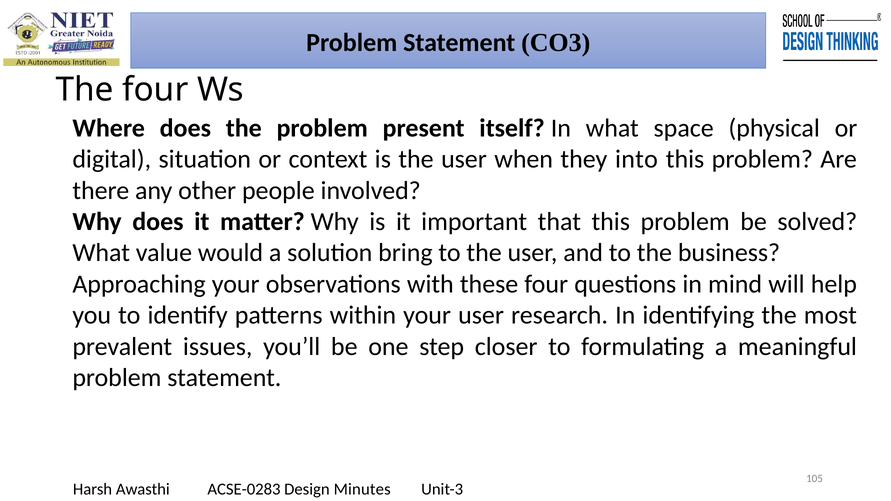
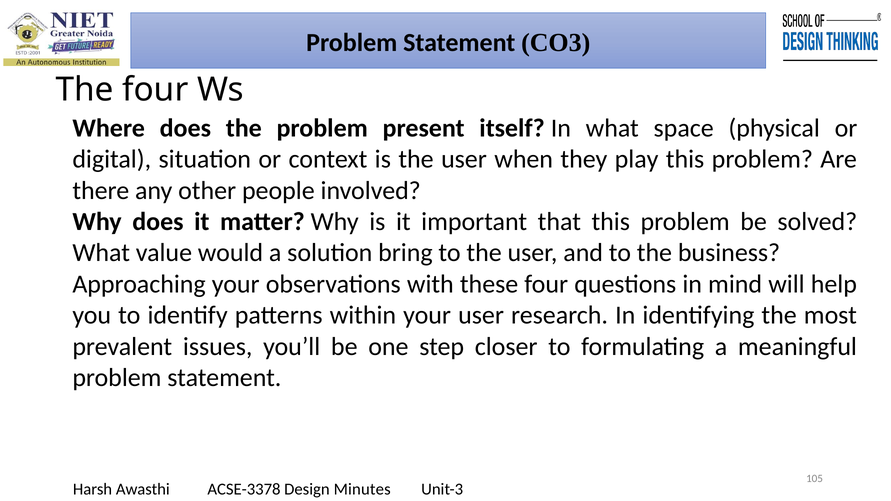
into: into -> play
ACSE-0283: ACSE-0283 -> ACSE-3378
